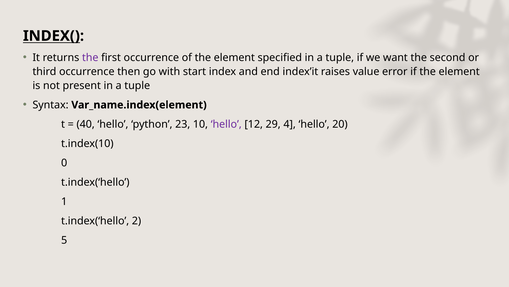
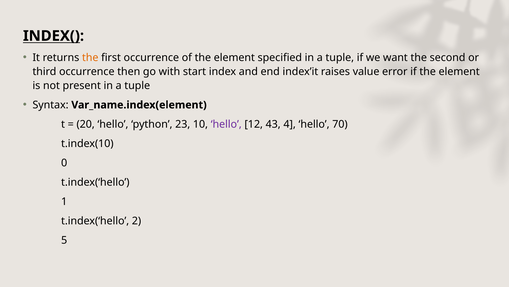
the at (90, 57) colour: purple -> orange
40: 40 -> 20
29: 29 -> 43
20: 20 -> 70
